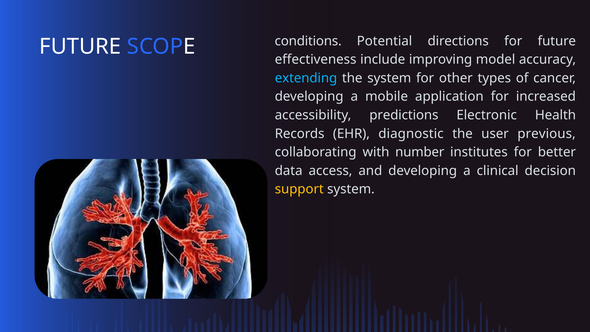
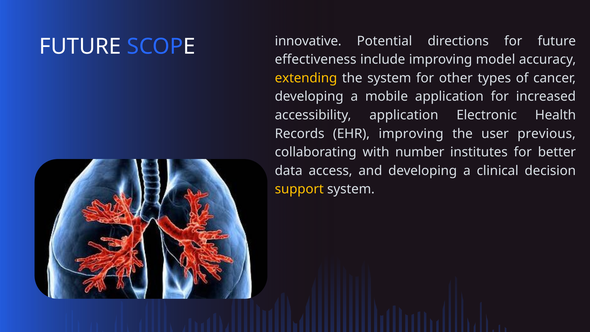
conditions: conditions -> innovative
extending colour: light blue -> yellow
accessibility predictions: predictions -> application
EHR diagnostic: diagnostic -> improving
